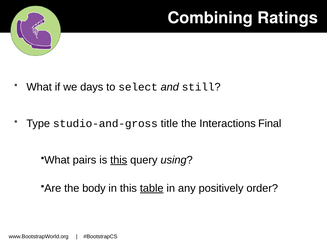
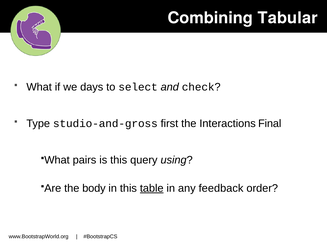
Ratings: Ratings -> Tabular
still: still -> check
title: title -> first
this at (119, 160) underline: present -> none
positively: positively -> feedback
